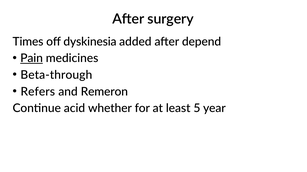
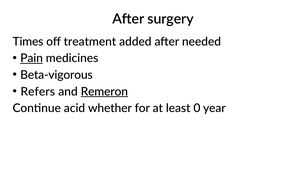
dyskinesia: dyskinesia -> treatment
depend: depend -> needed
Beta-through: Beta-through -> Beta-vigorous
Remeron underline: none -> present
5: 5 -> 0
